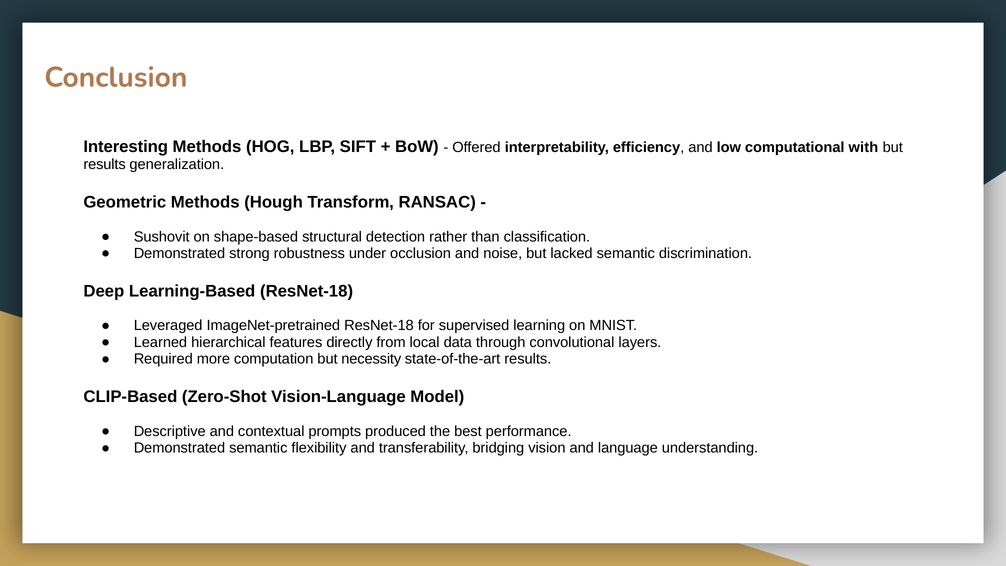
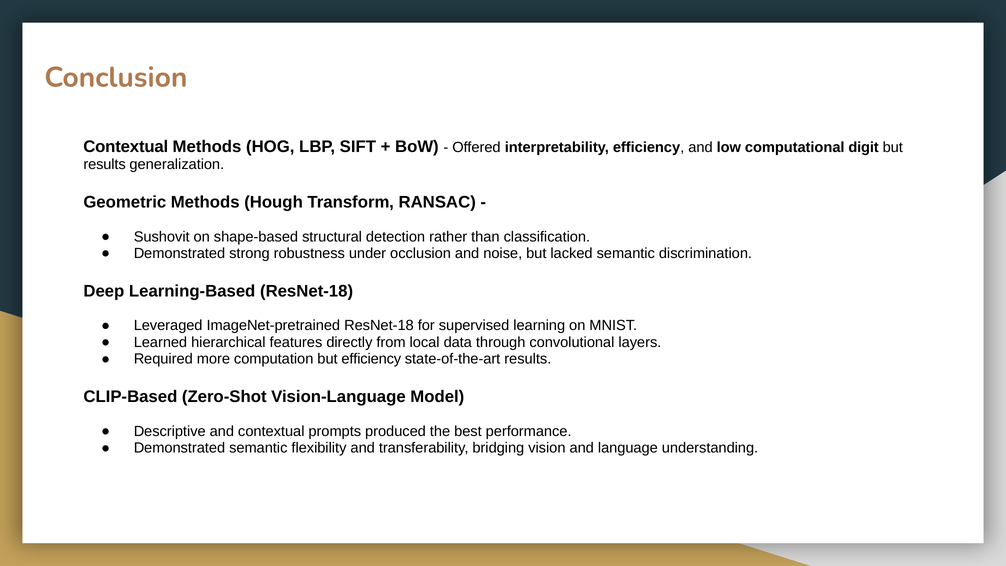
Interesting at (126, 147): Interesting -> Contextual
with: with -> digit
but necessity: necessity -> efficiency
